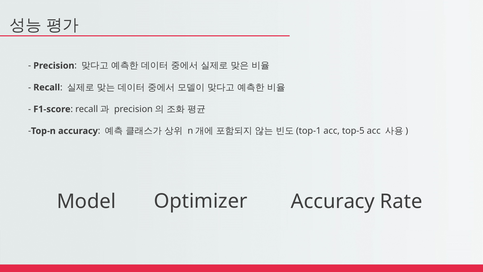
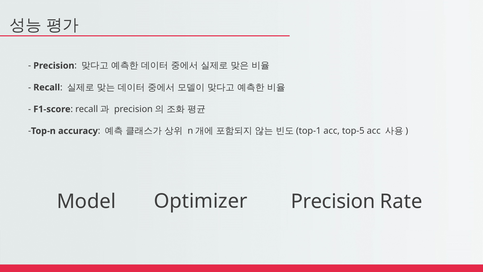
Optimizer Accuracy: Accuracy -> Precision
